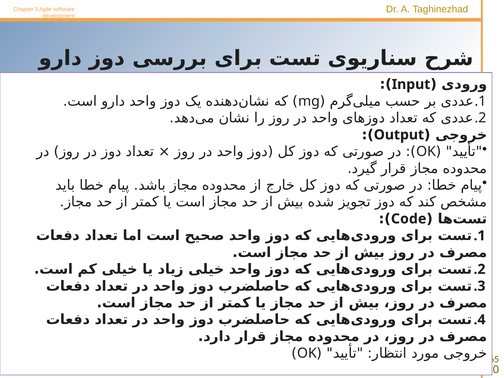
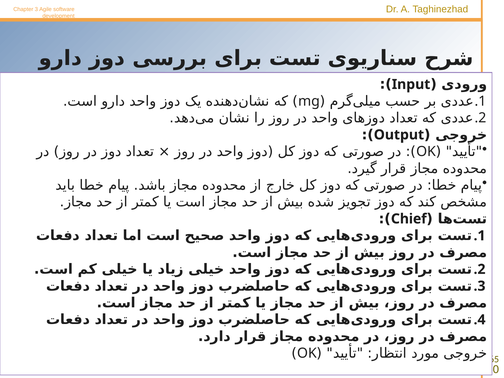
Code: Code -> Chief
